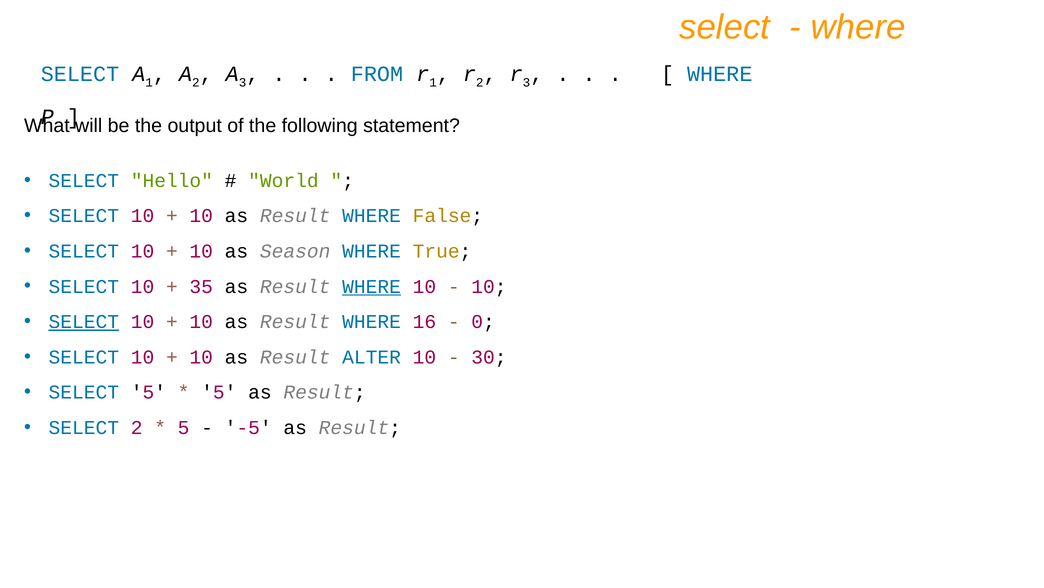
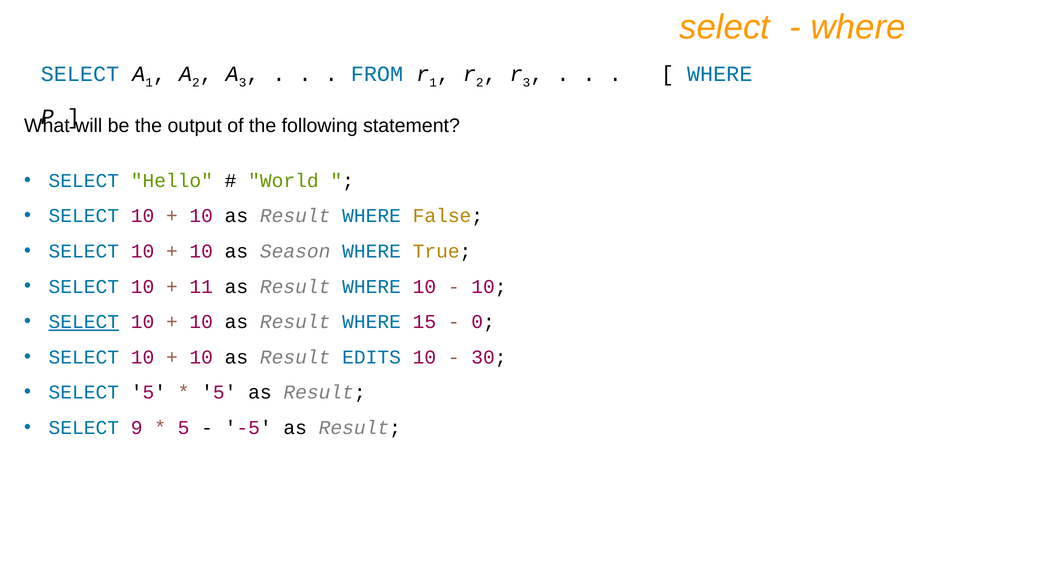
35: 35 -> 11
WHERE at (372, 286) underline: present -> none
16: 16 -> 15
ALTER: ALTER -> EDITS
SELECT 2: 2 -> 9
